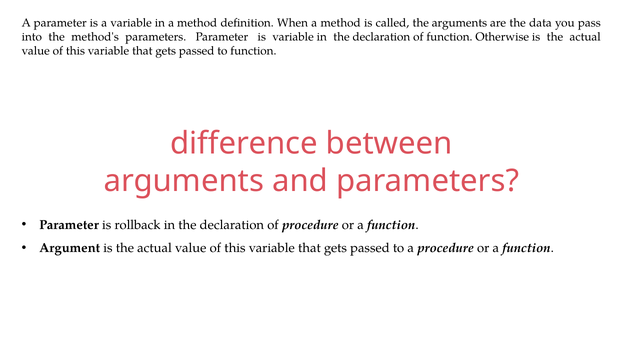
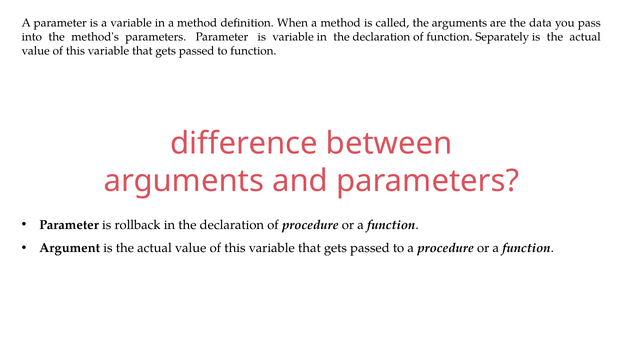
Otherwise: Otherwise -> Separately
